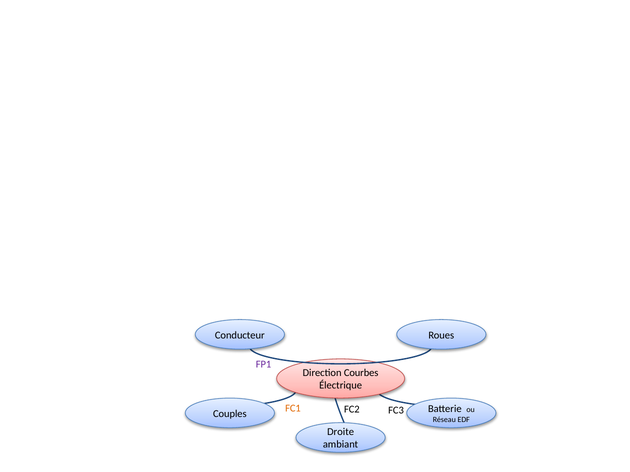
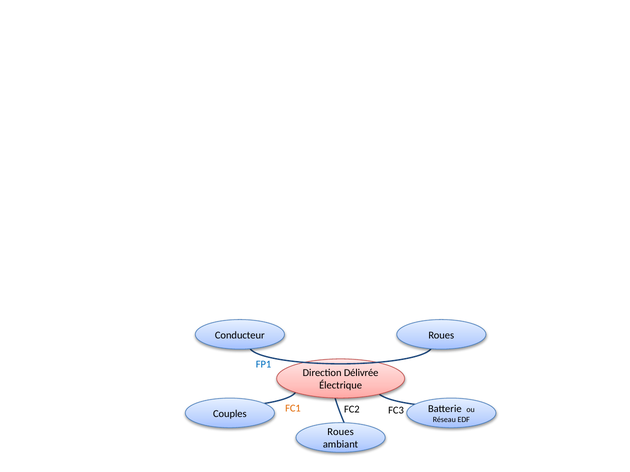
FP1 colour: purple -> blue
Courbes: Courbes -> Délivrée
Droite at (341, 432): Droite -> Roues
